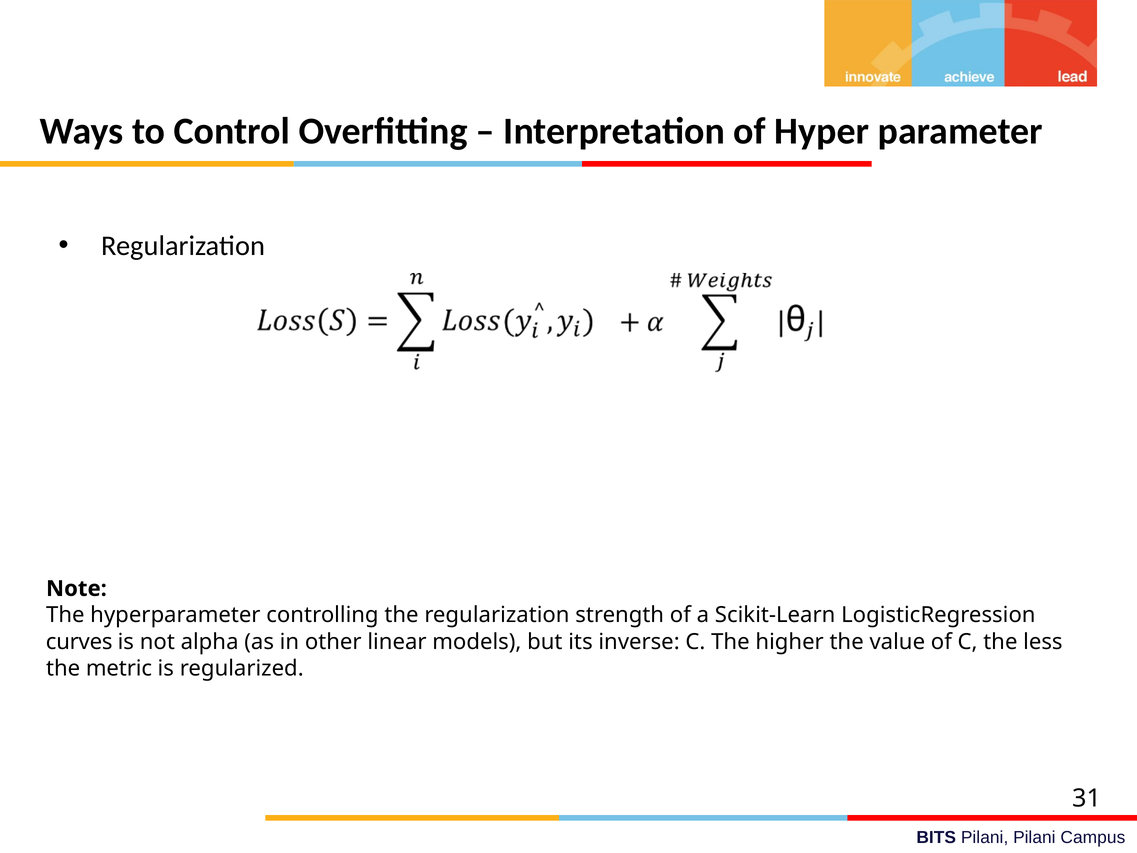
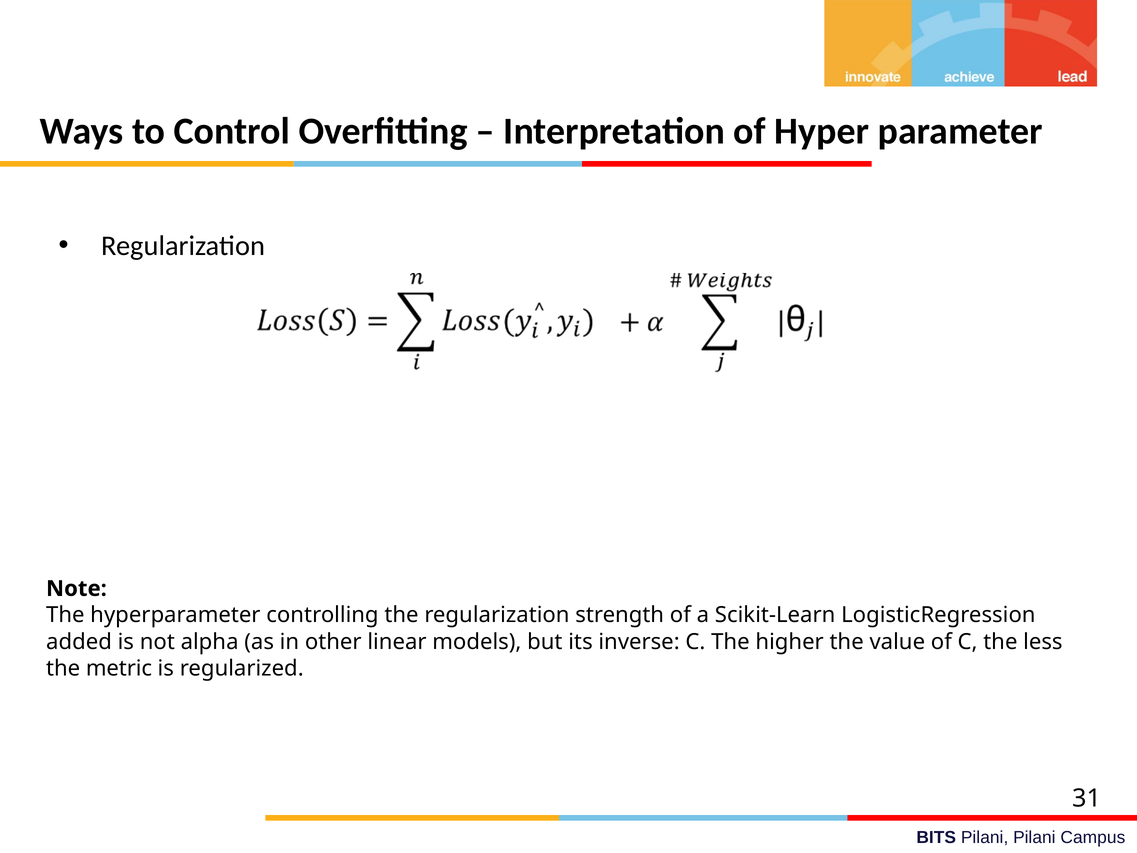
curves: curves -> added
